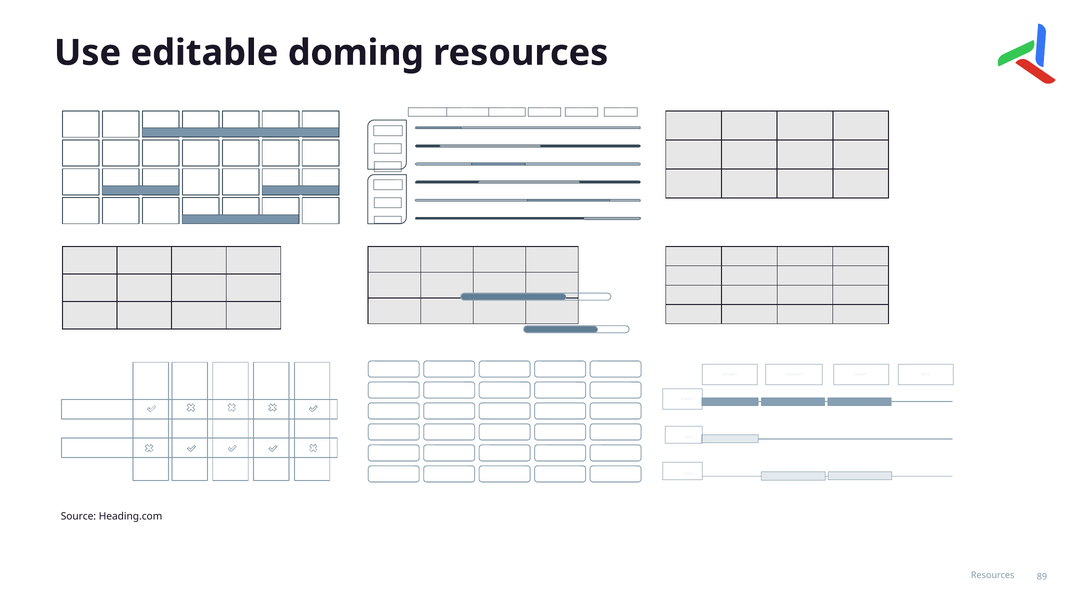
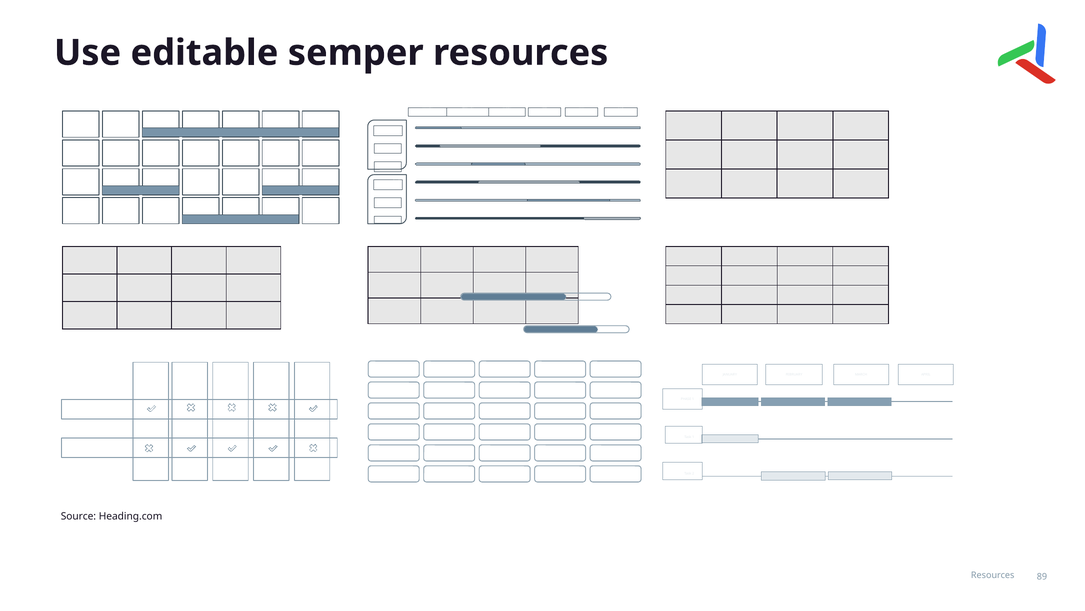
doming: doming -> semper
